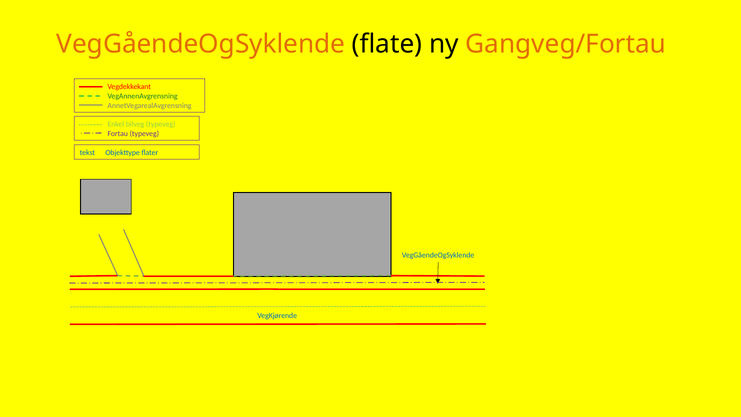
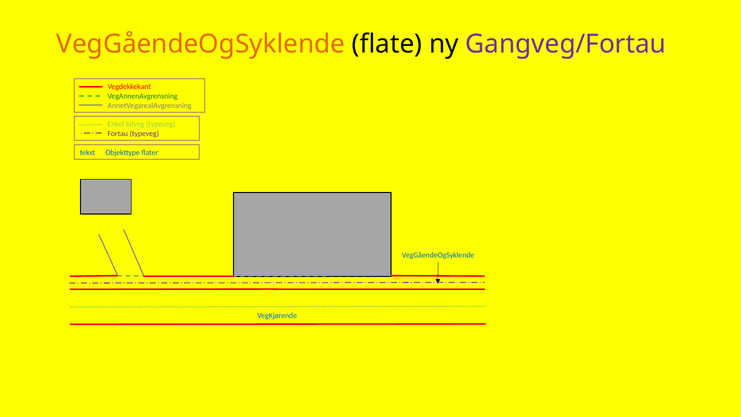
Gangveg/Fortau colour: orange -> purple
